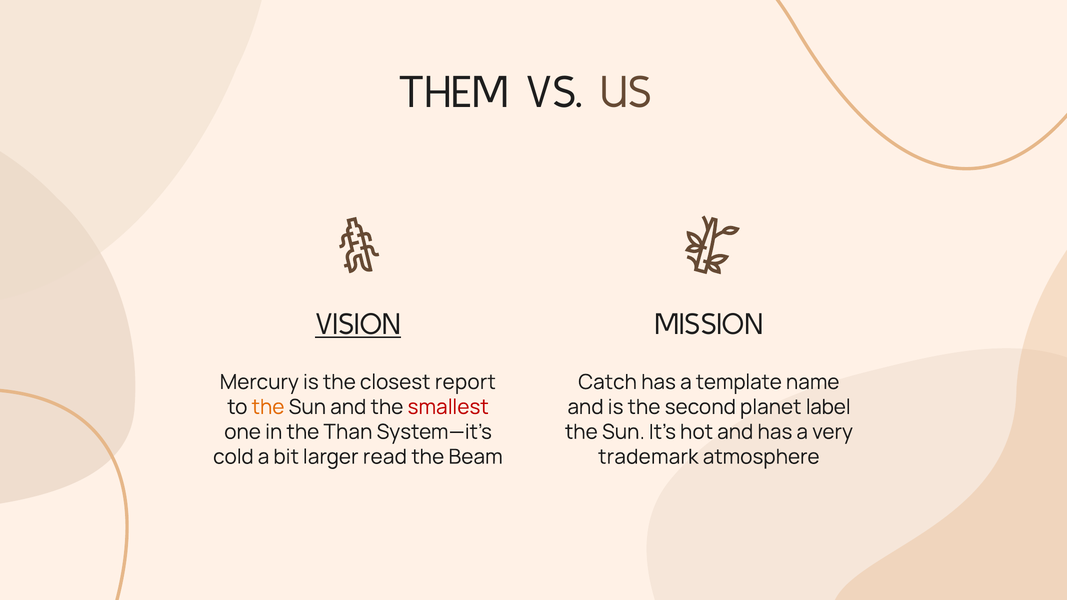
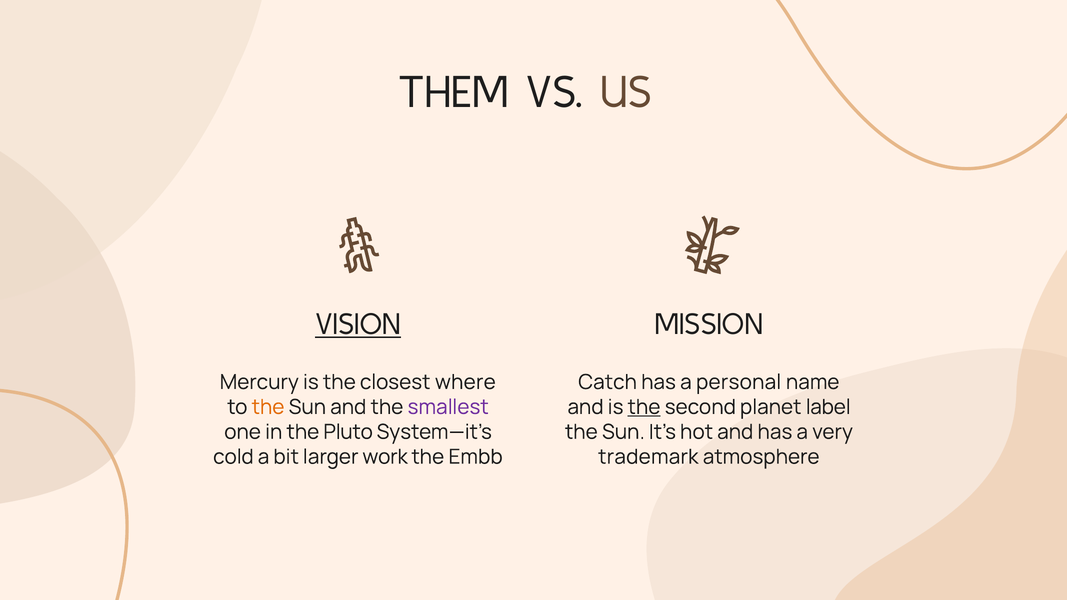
report: report -> where
template: template -> personal
smallest colour: red -> purple
the at (644, 407) underline: none -> present
Than: Than -> Pluto
read: read -> work
Beam: Beam -> Embb
